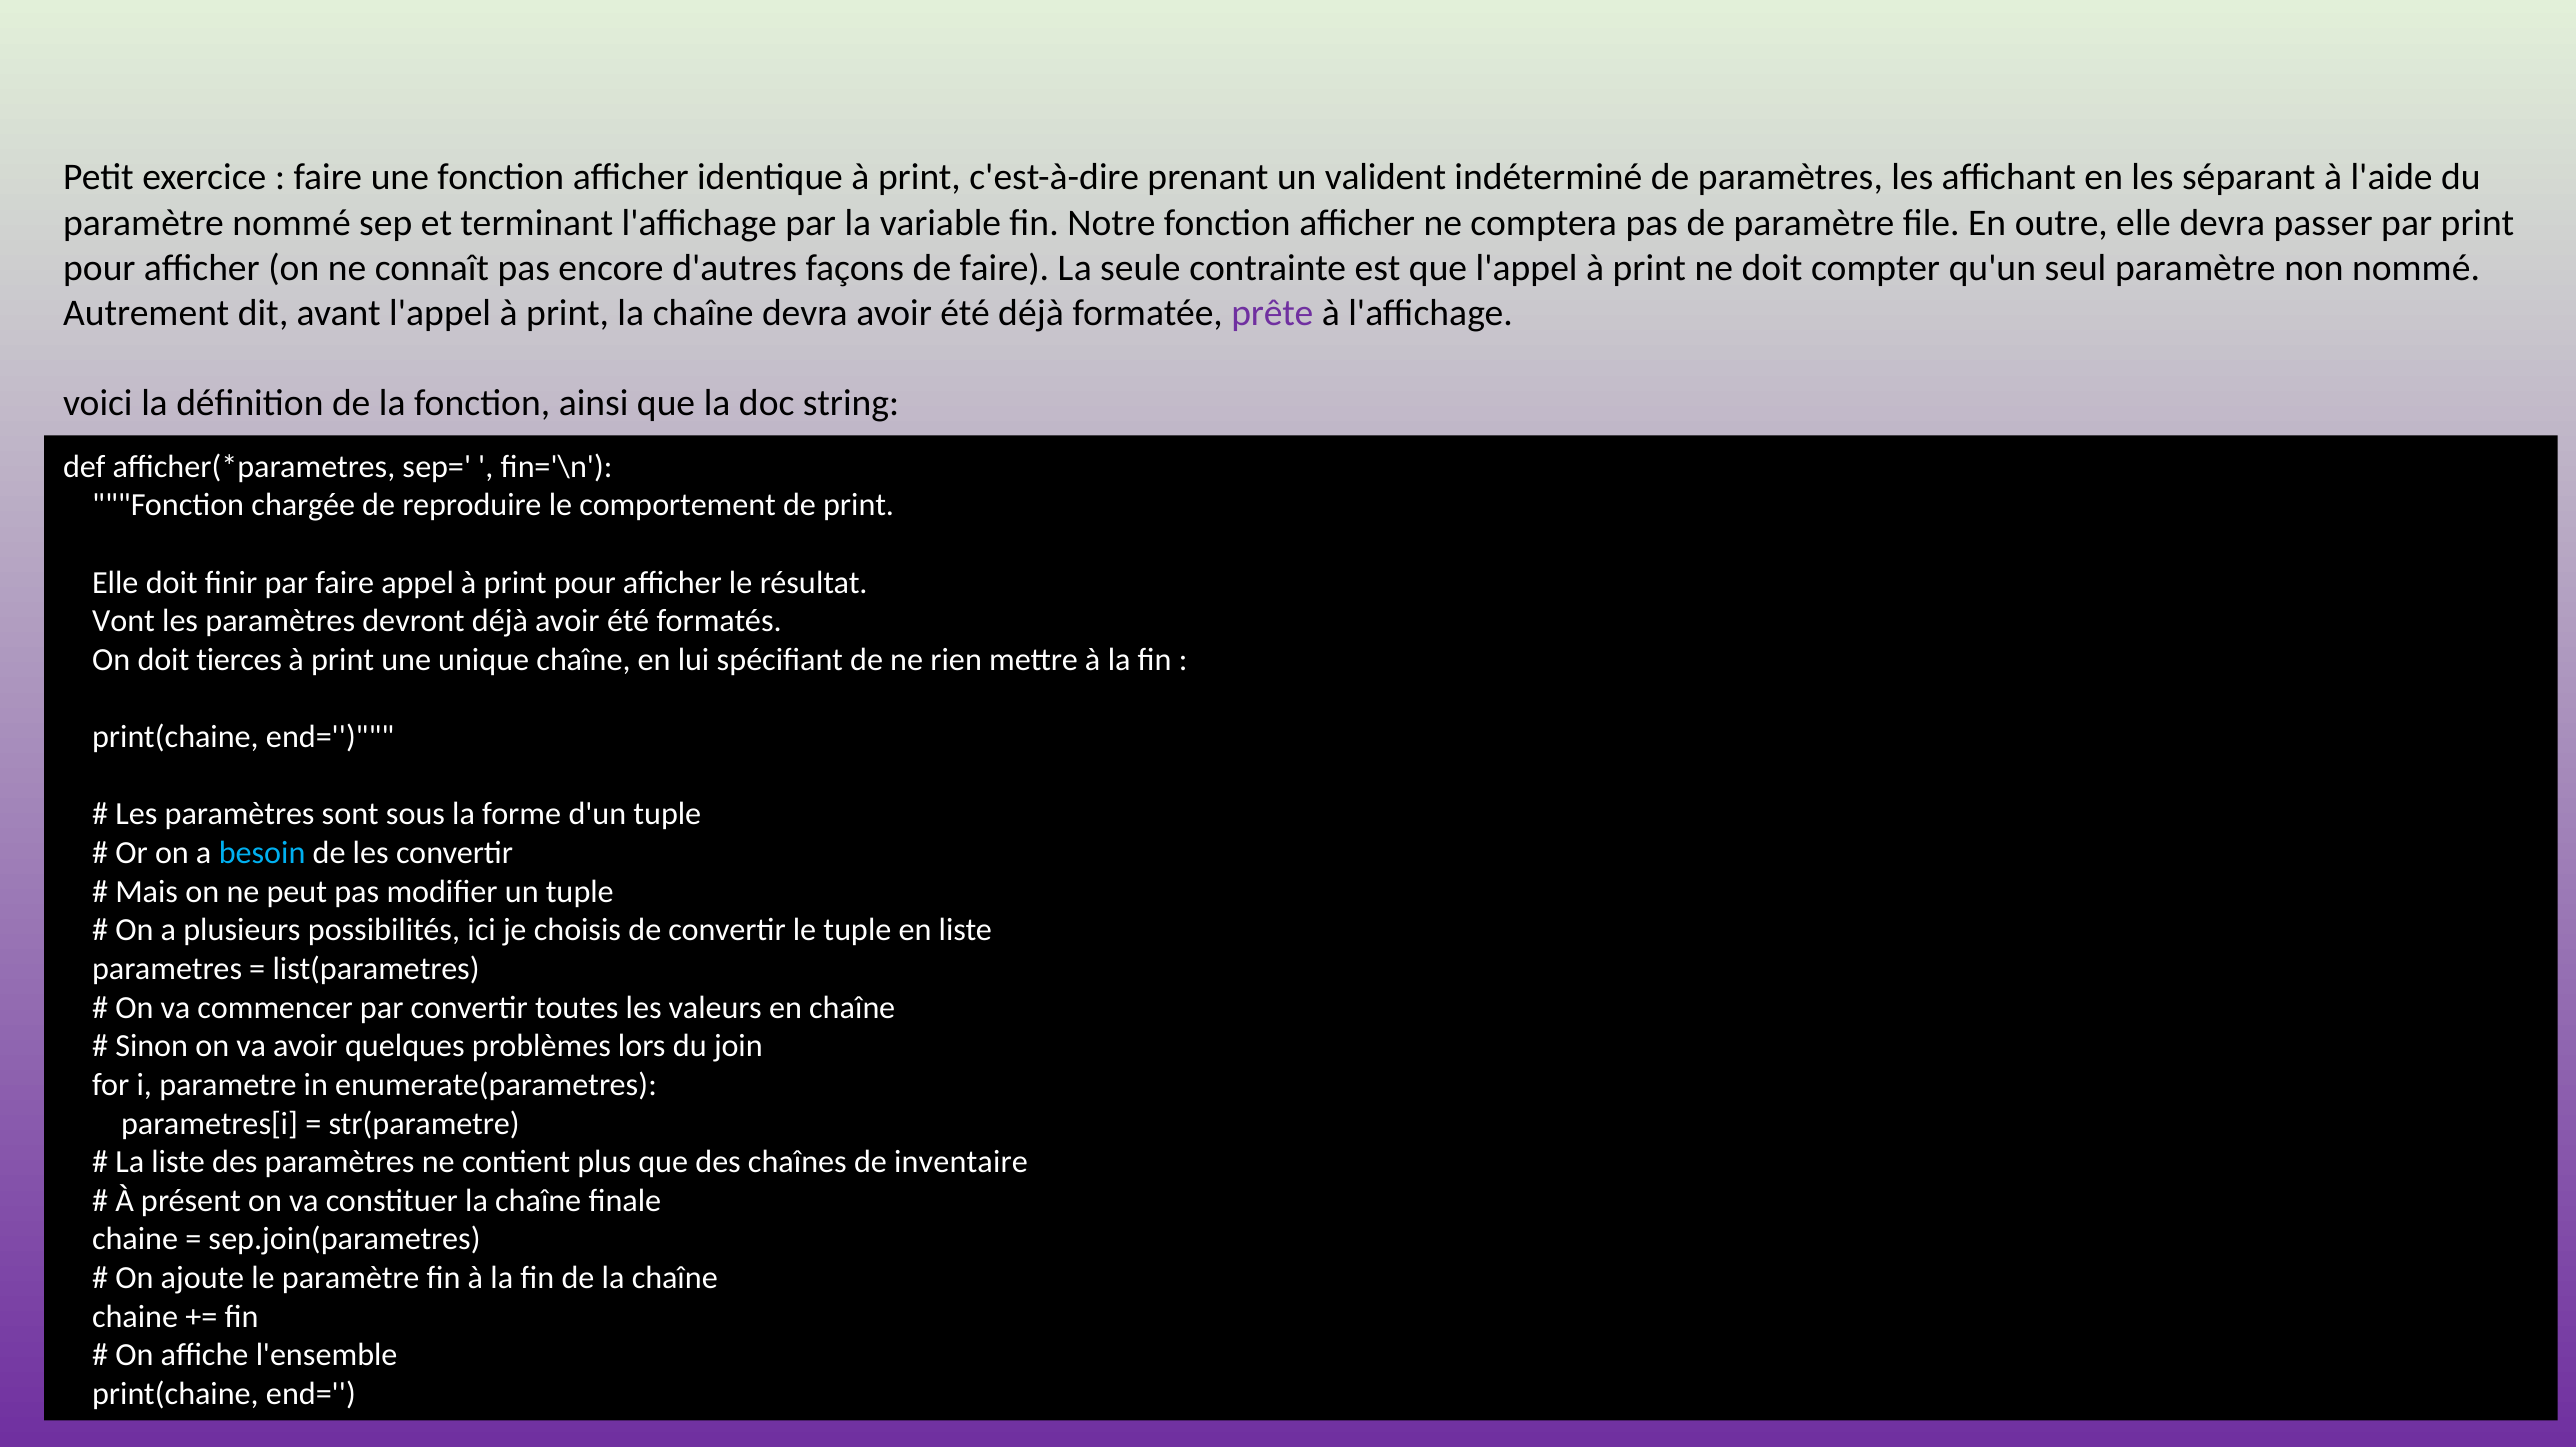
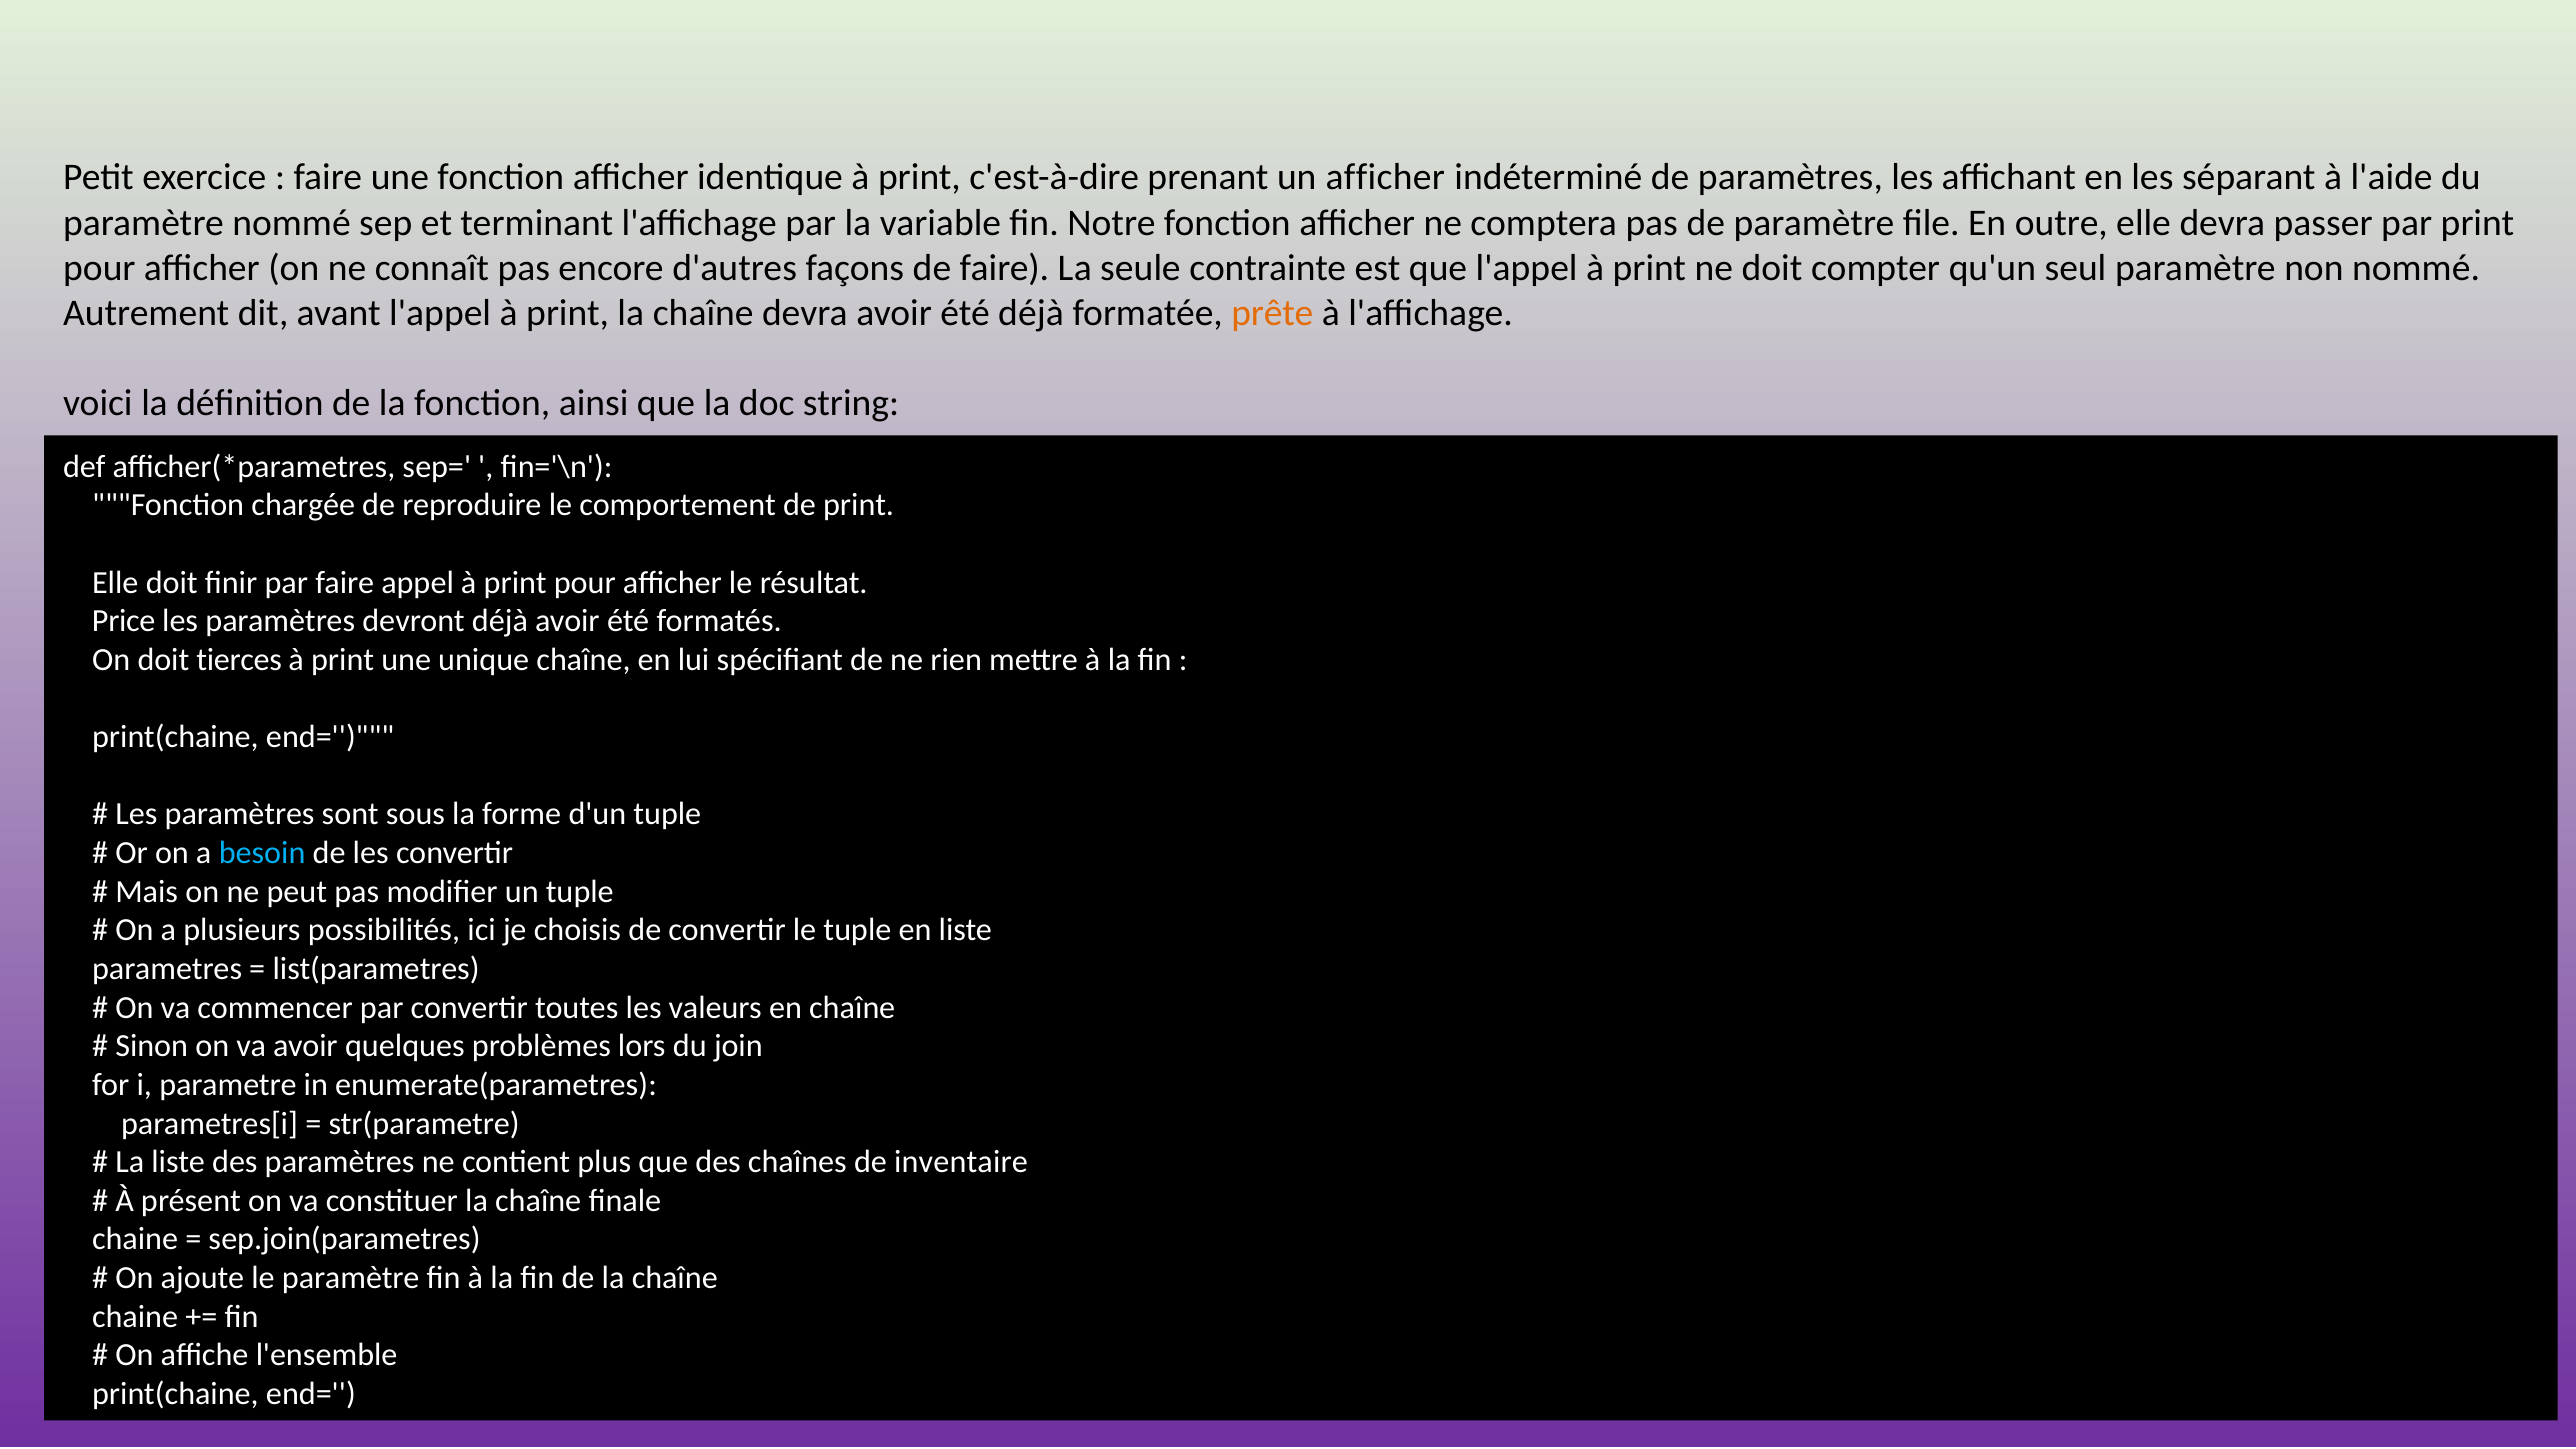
valident at (1386, 178): valident -> afficher
prête colour: purple -> orange
Vont: Vont -> Price
